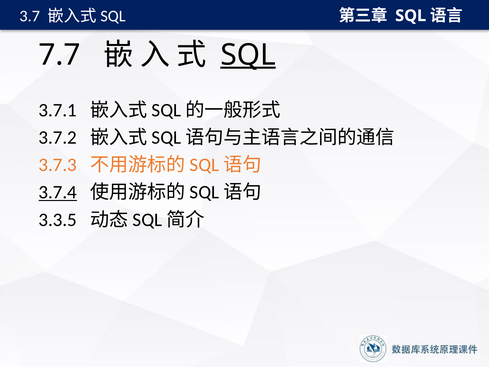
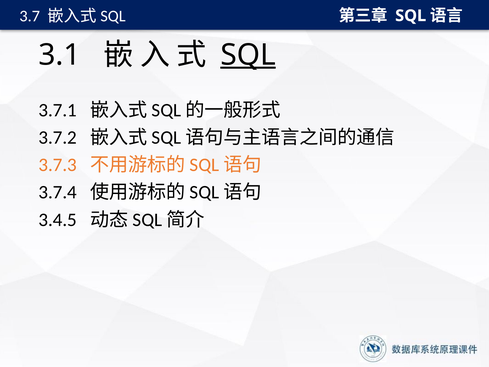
7.7: 7.7 -> 3.1
3.7.4 underline: present -> none
3.3.5: 3.3.5 -> 3.4.5
